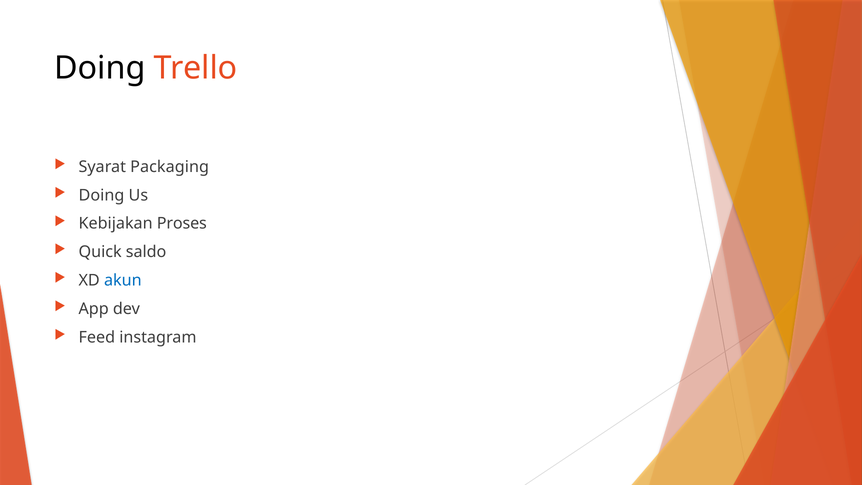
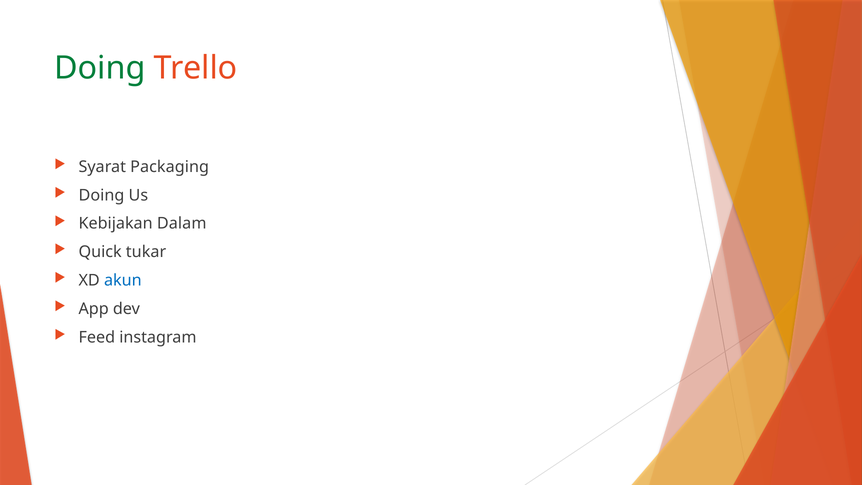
Doing at (100, 68) colour: black -> green
Proses: Proses -> Dalam
saldo: saldo -> tukar
